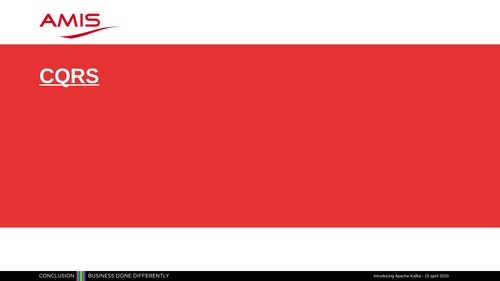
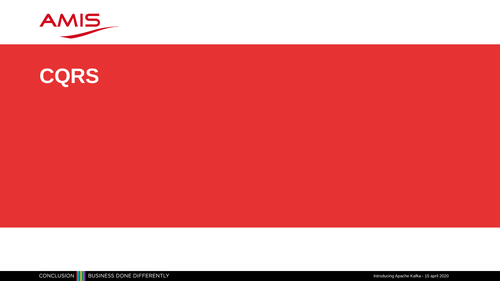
CQRS underline: present -> none
